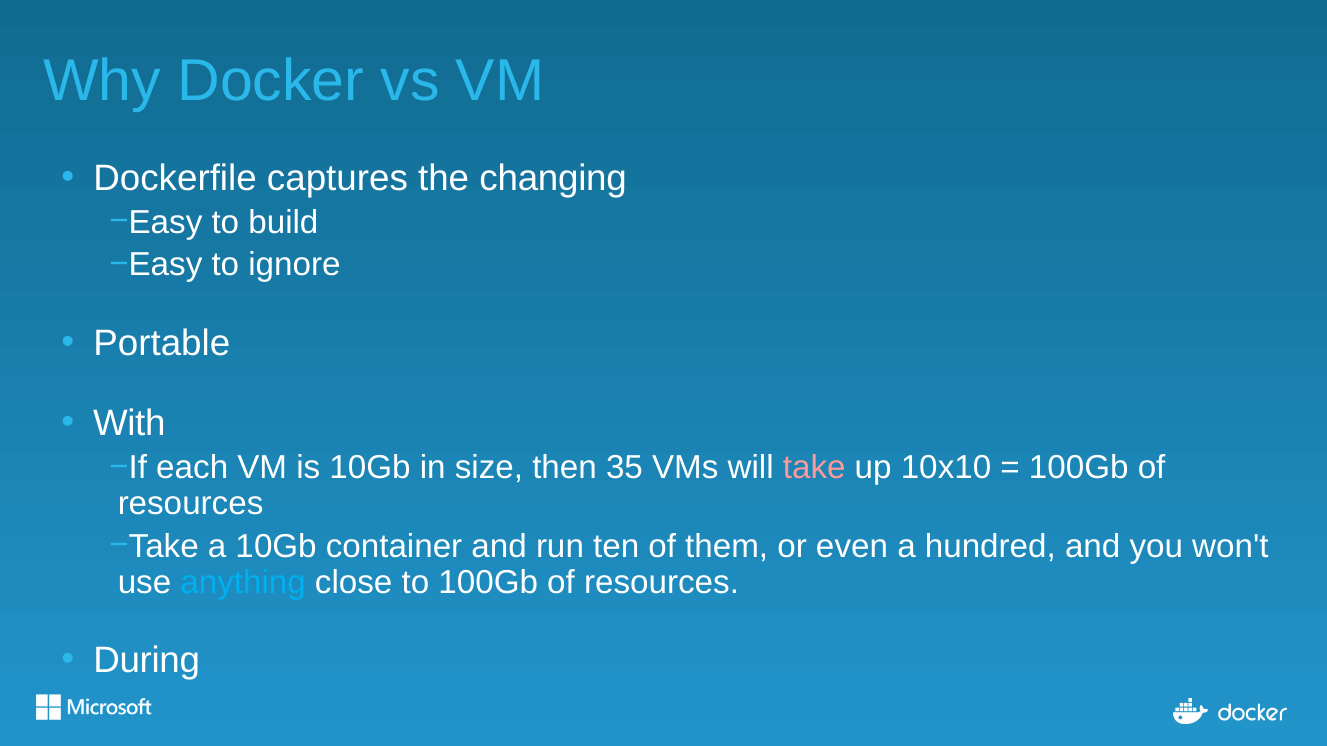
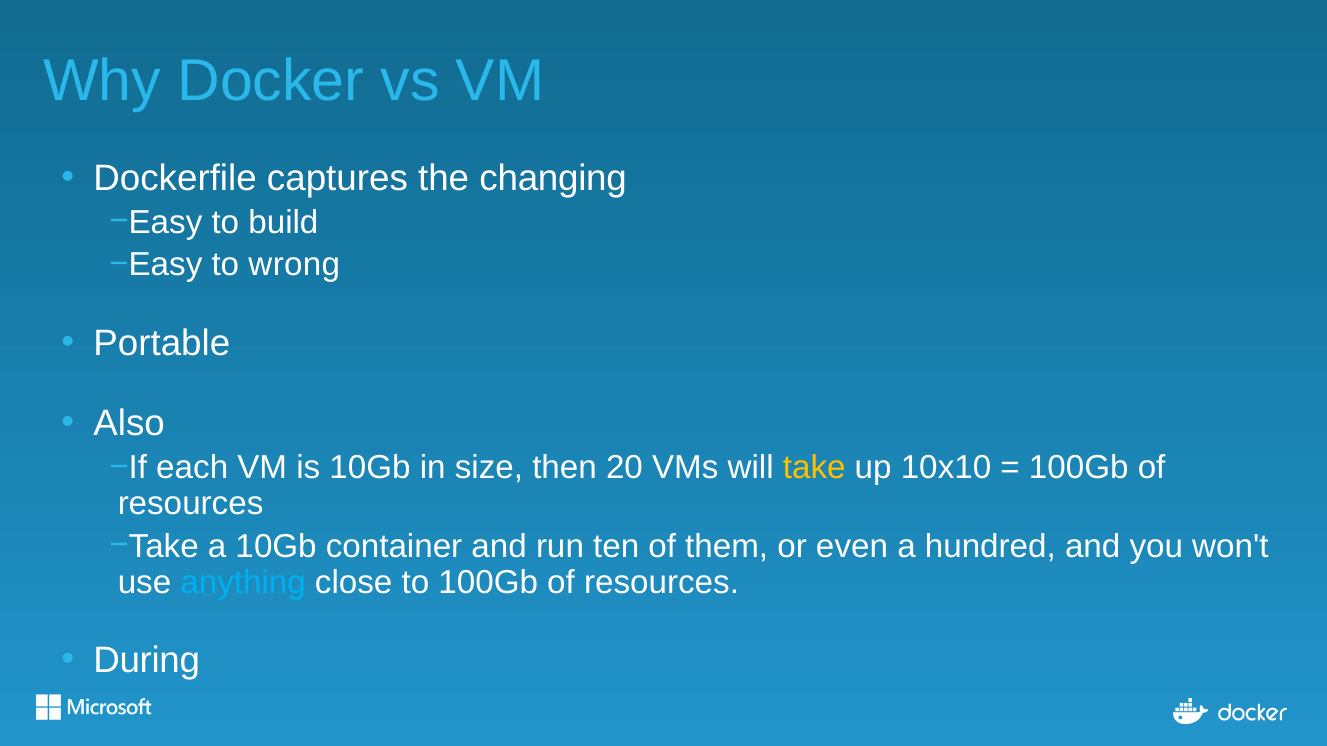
ignore: ignore -> wrong
With: With -> Also
35: 35 -> 20
take colour: pink -> yellow
